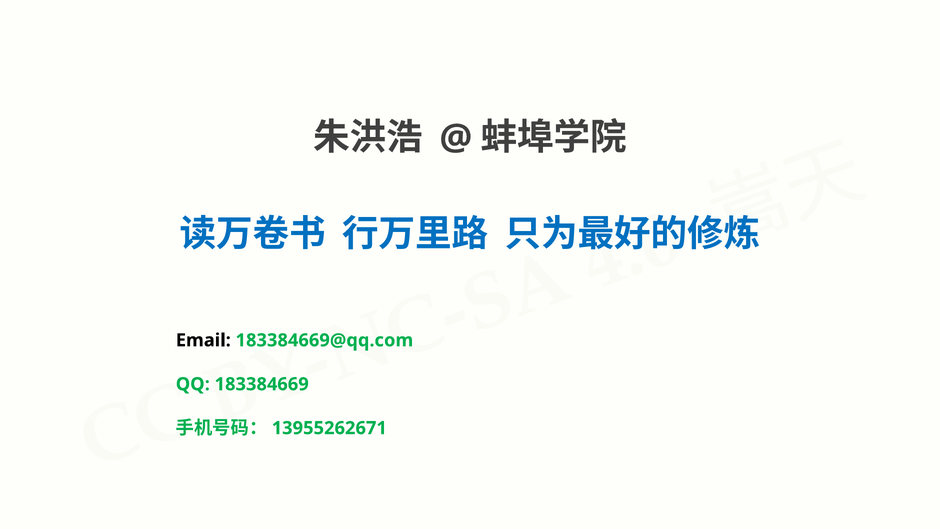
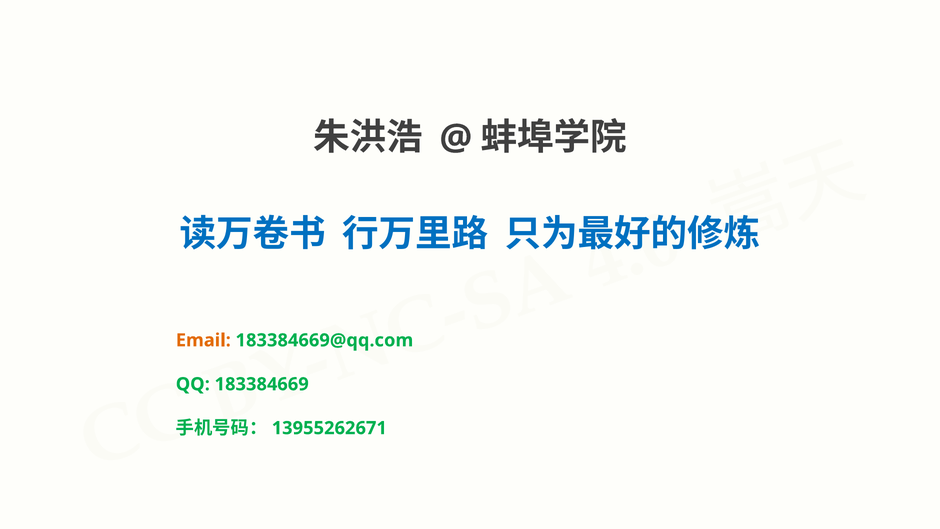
Email colour: black -> orange
